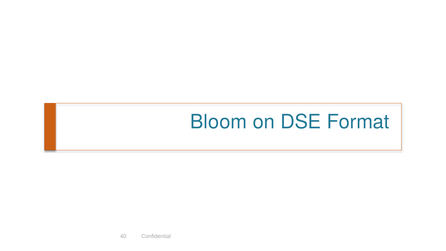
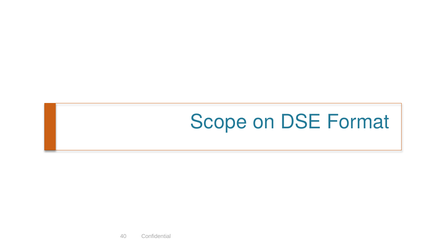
Bloom: Bloom -> Scope
